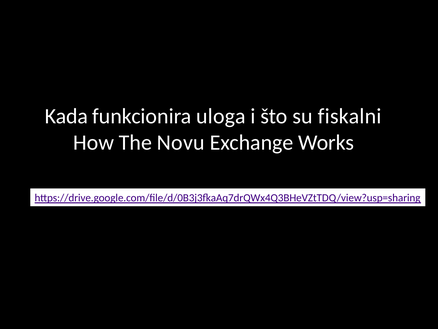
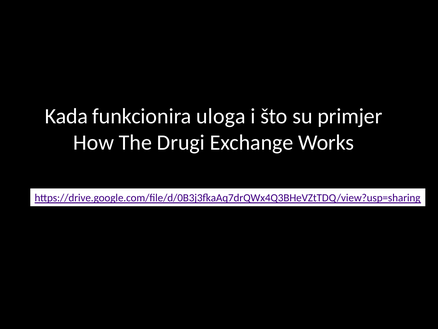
fiskalni: fiskalni -> primjer
Novu: Novu -> Drugi
